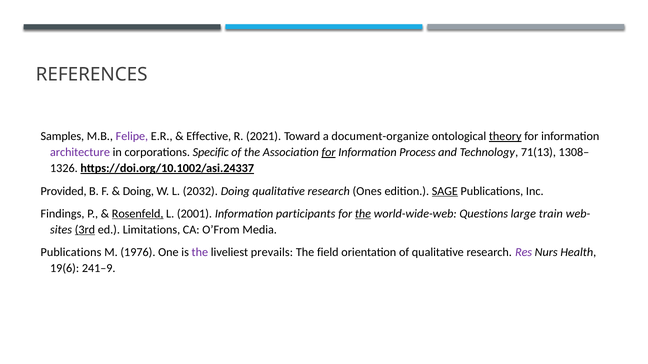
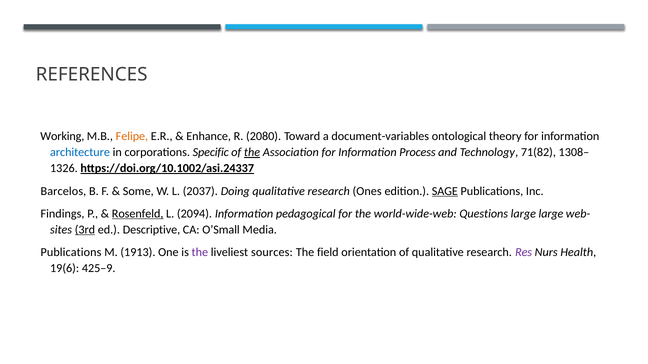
Samples: Samples -> Working
Felipe colour: purple -> orange
Effective: Effective -> Enhance
2021: 2021 -> 2080
document-organize: document-organize -> document-variables
theory underline: present -> none
architecture colour: purple -> blue
the at (252, 152) underline: none -> present
for at (329, 152) underline: present -> none
71(13: 71(13 -> 71(82
Provided: Provided -> Barcelos
Doing at (138, 191): Doing -> Some
2032: 2032 -> 2037
2001: 2001 -> 2094
participants: participants -> pedagogical
the at (363, 214) underline: present -> none
large train: train -> large
Limitations: Limitations -> Descriptive
O’From: O’From -> O’Small
1976: 1976 -> 1913
prevails: prevails -> sources
241–9: 241–9 -> 425–9
